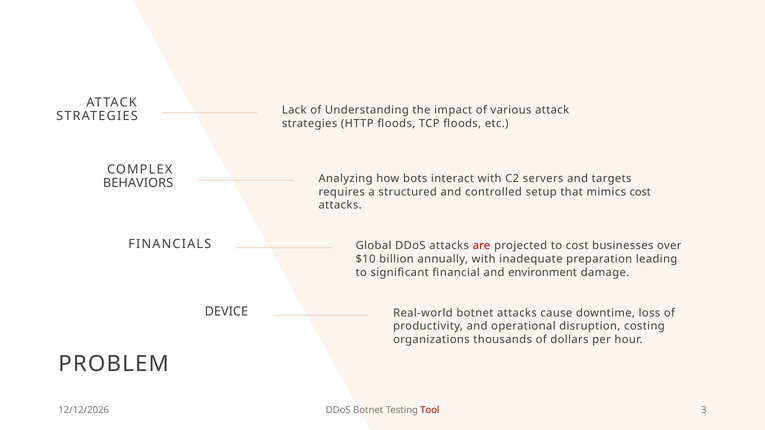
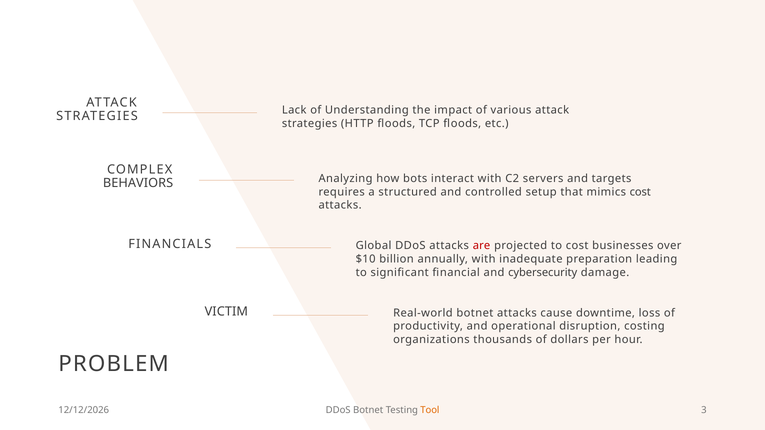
environment: environment -> cybersecurity
DEVICE: DEVICE -> VICTIM
Tool colour: red -> orange
